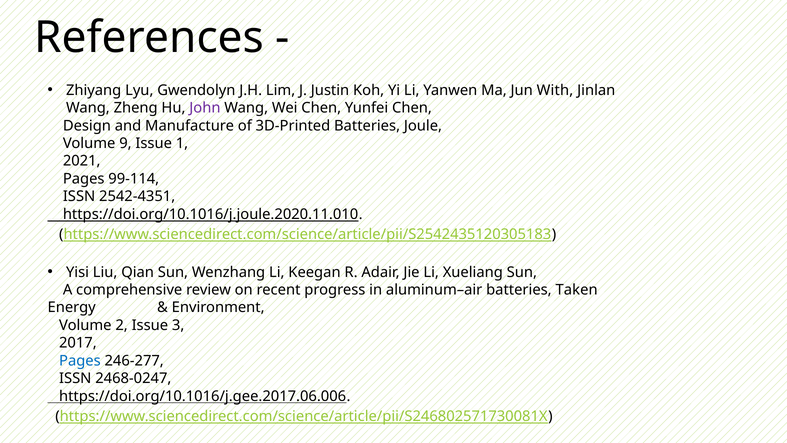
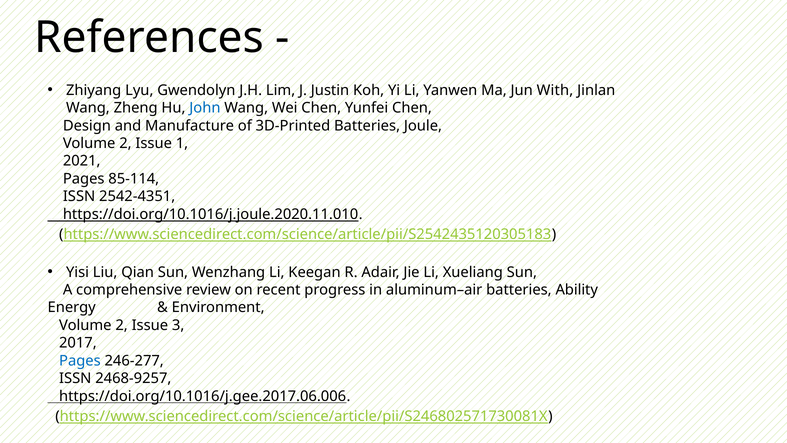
John colour: purple -> blue
9 at (125, 143): 9 -> 2
99-114: 99-114 -> 85-114
Taken: Taken -> Ability
2468-0247: 2468-0247 -> 2468-9257
